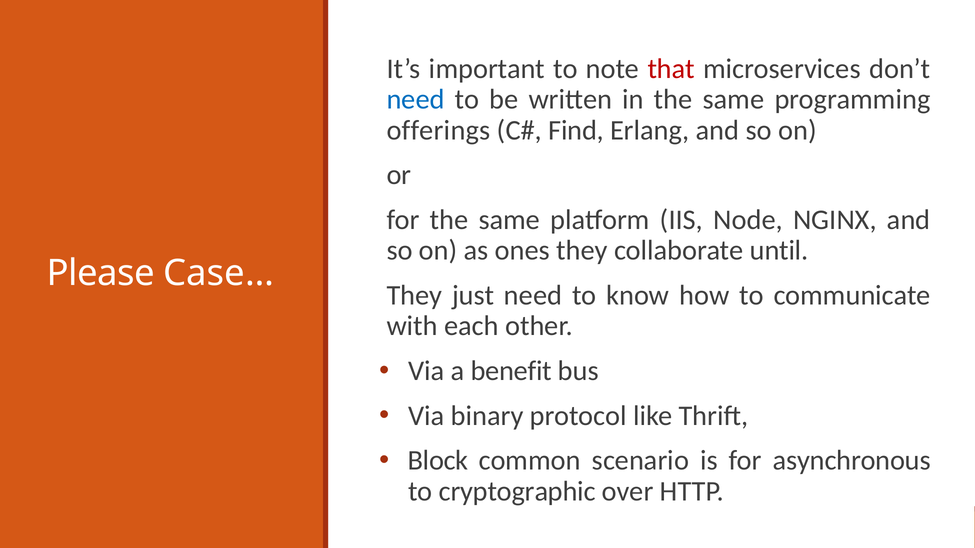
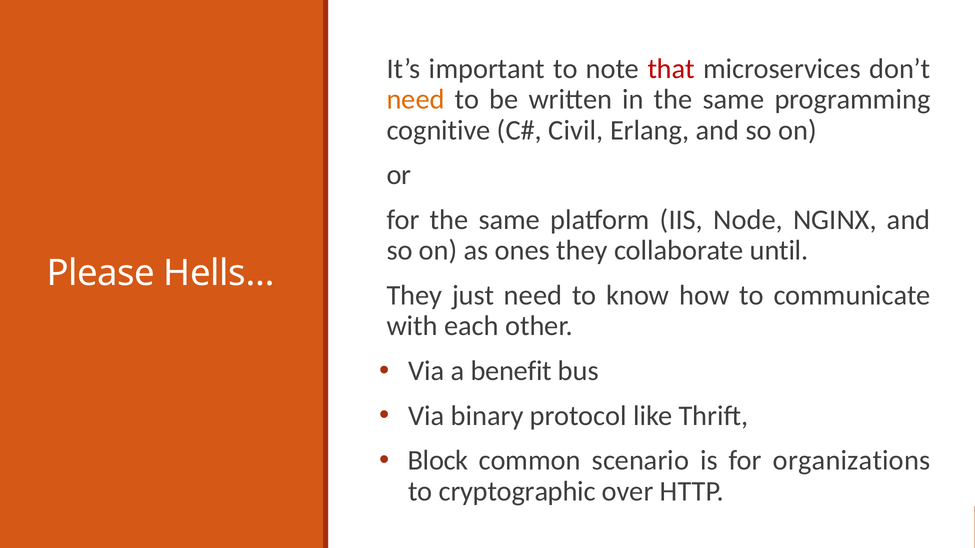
need at (416, 100) colour: blue -> orange
offerings: offerings -> cognitive
Find: Find -> Civil
Case…: Case… -> Hells…
asynchronous: asynchronous -> organizations
